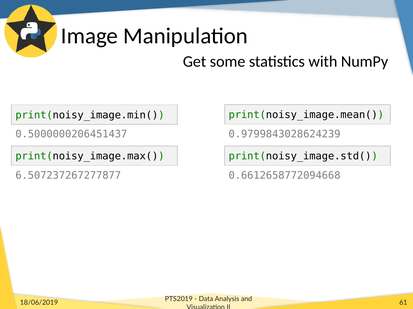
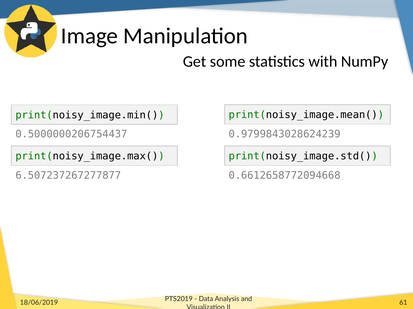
0.5000000206451437: 0.5000000206451437 -> 0.5000000206754437
